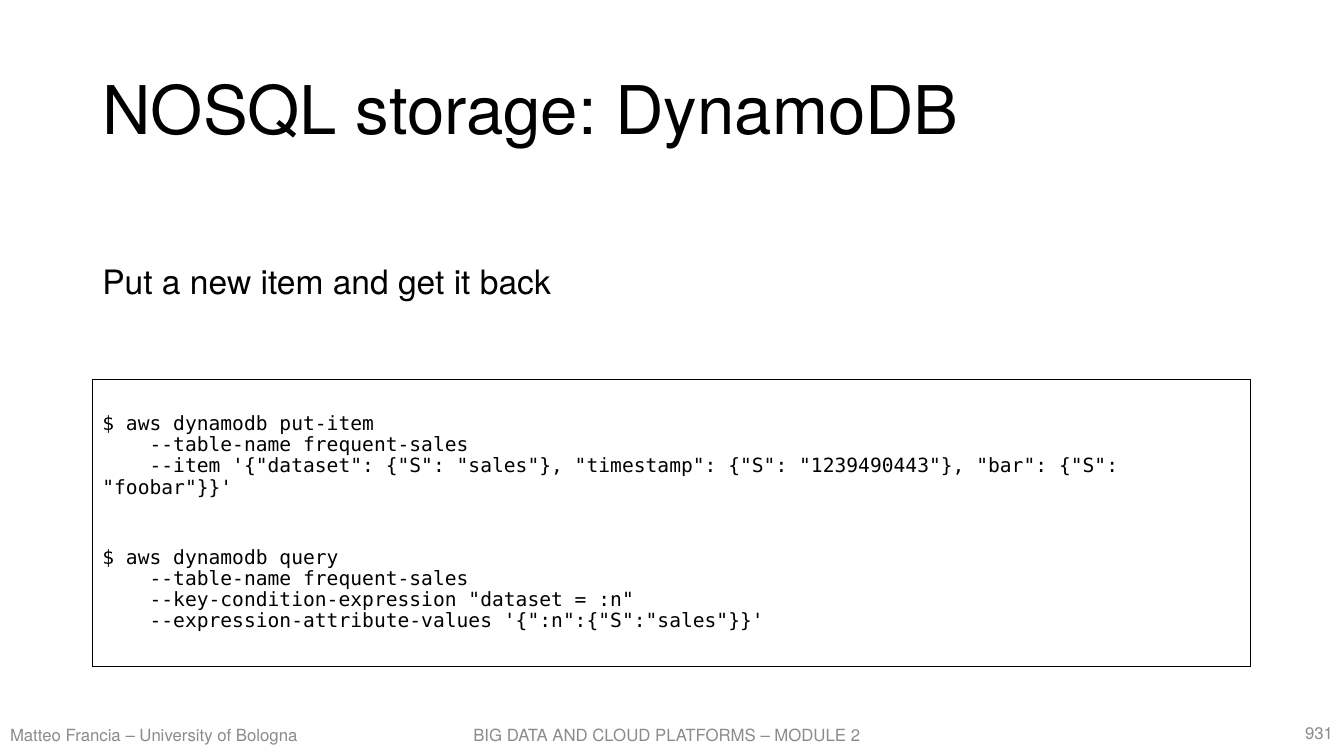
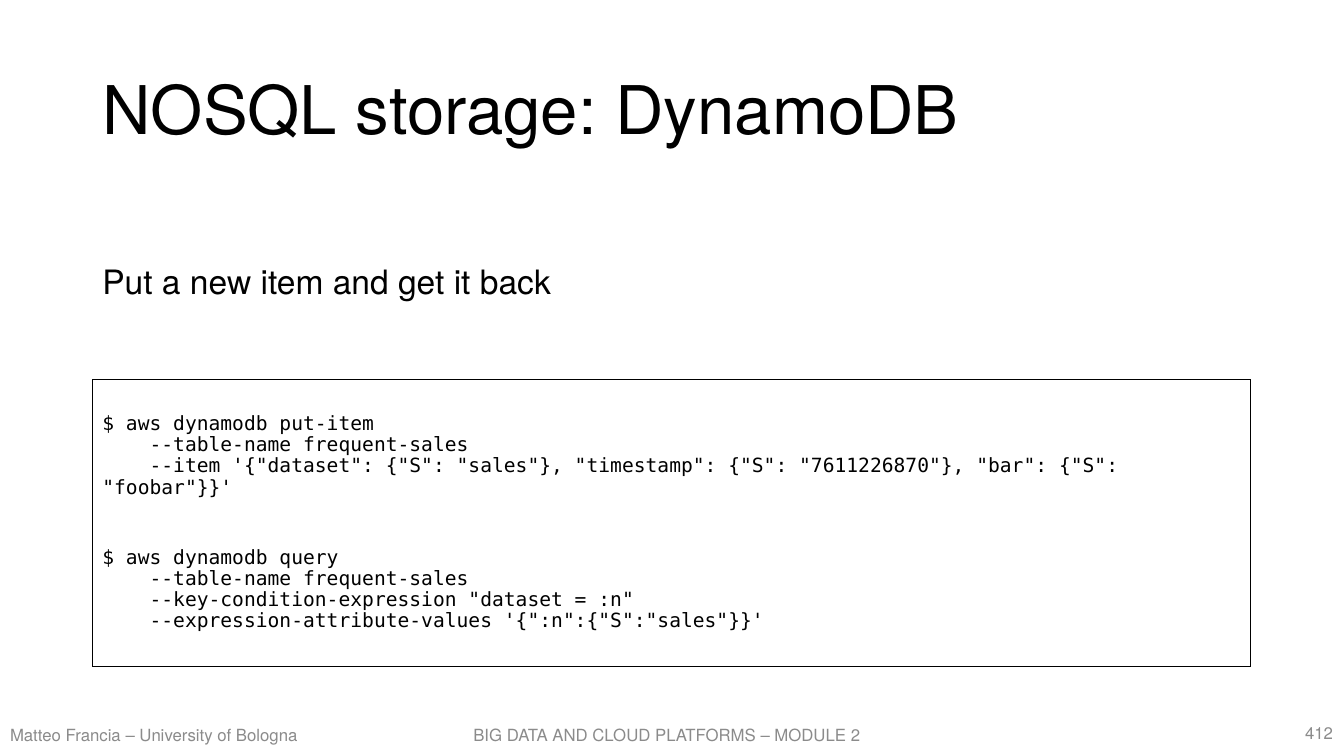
1239490443: 1239490443 -> 7611226870
931: 931 -> 412
